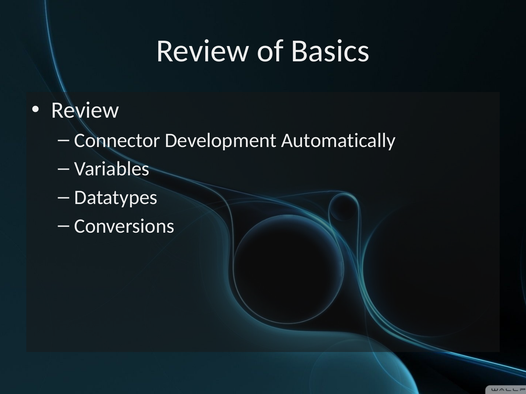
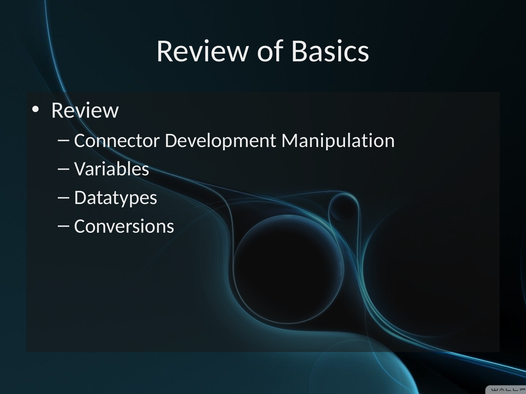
Automatically: Automatically -> Manipulation
